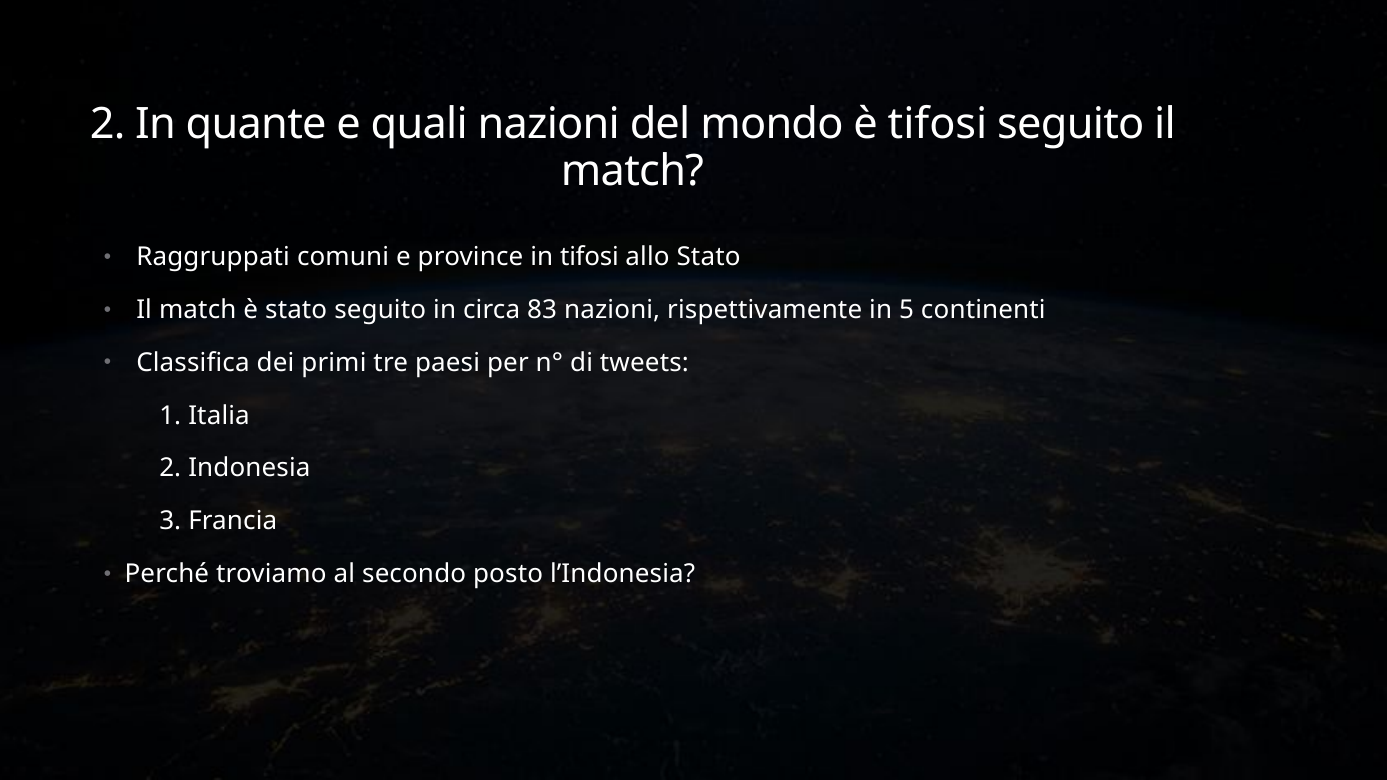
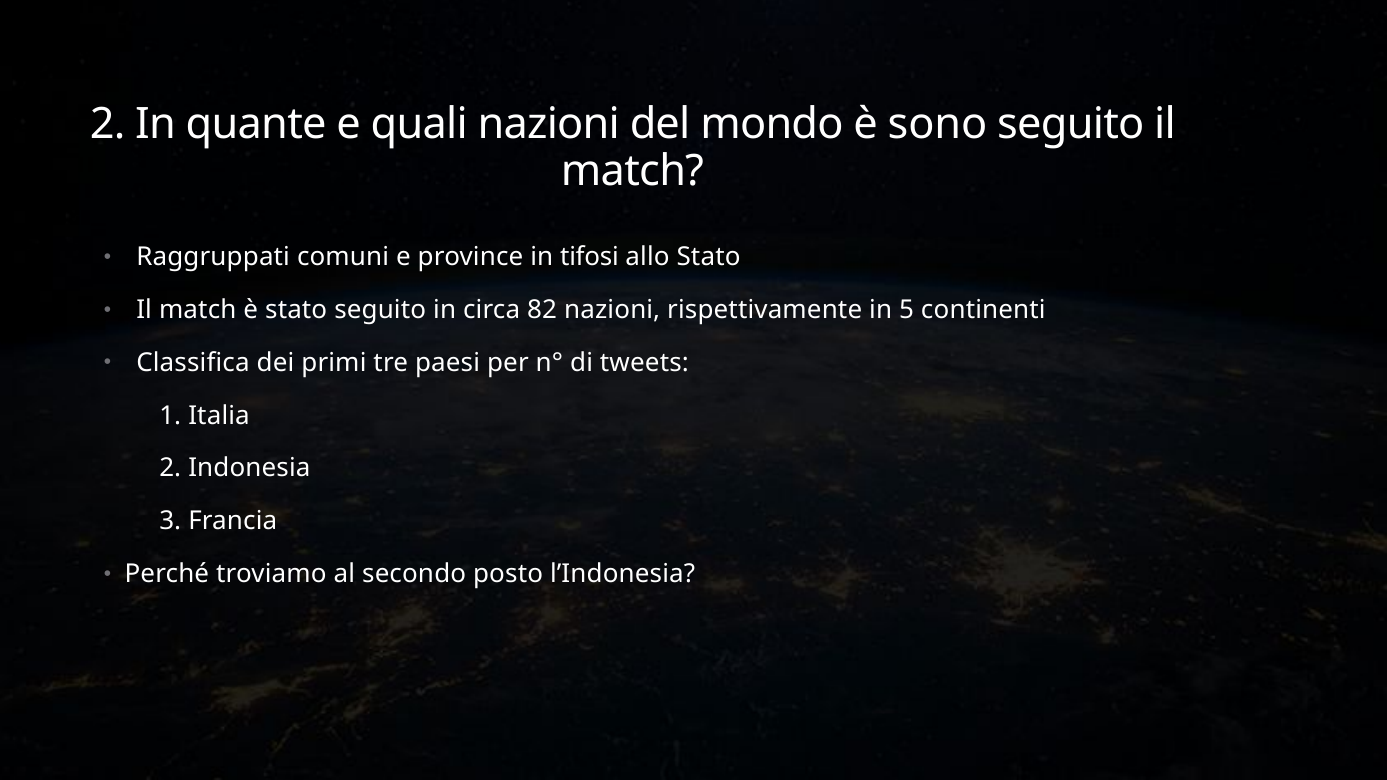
è tifosi: tifosi -> sono
83: 83 -> 82
